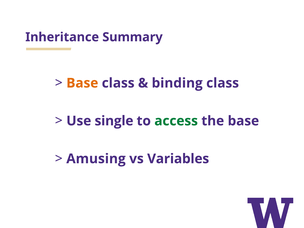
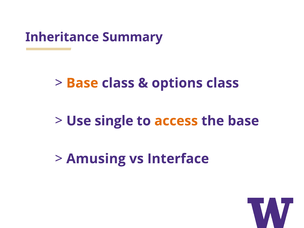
binding: binding -> options
access colour: green -> orange
Variables: Variables -> Interface
